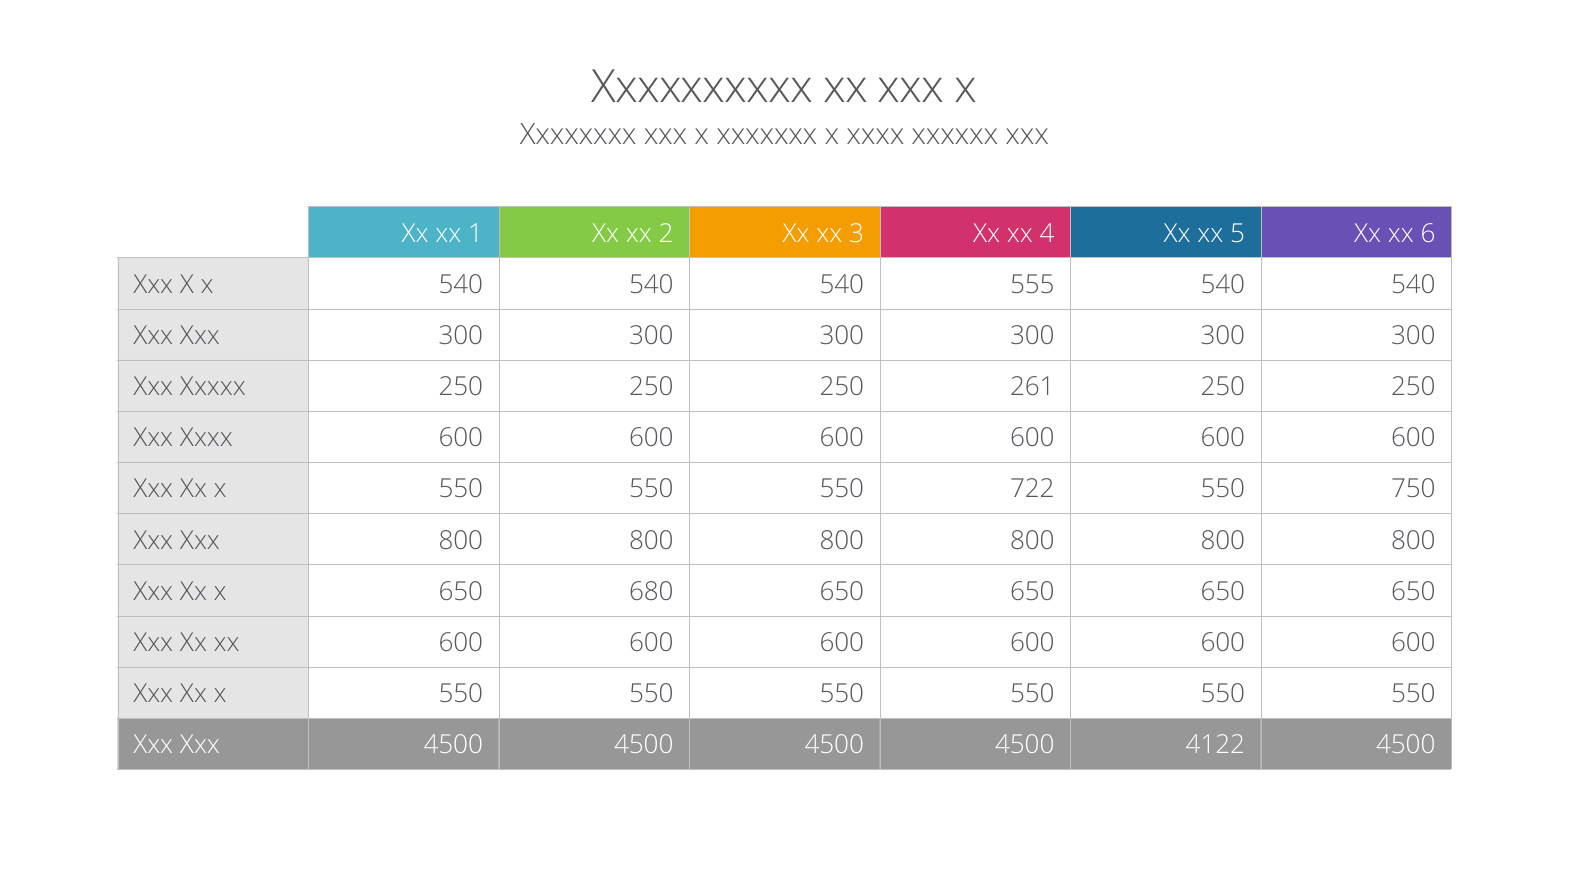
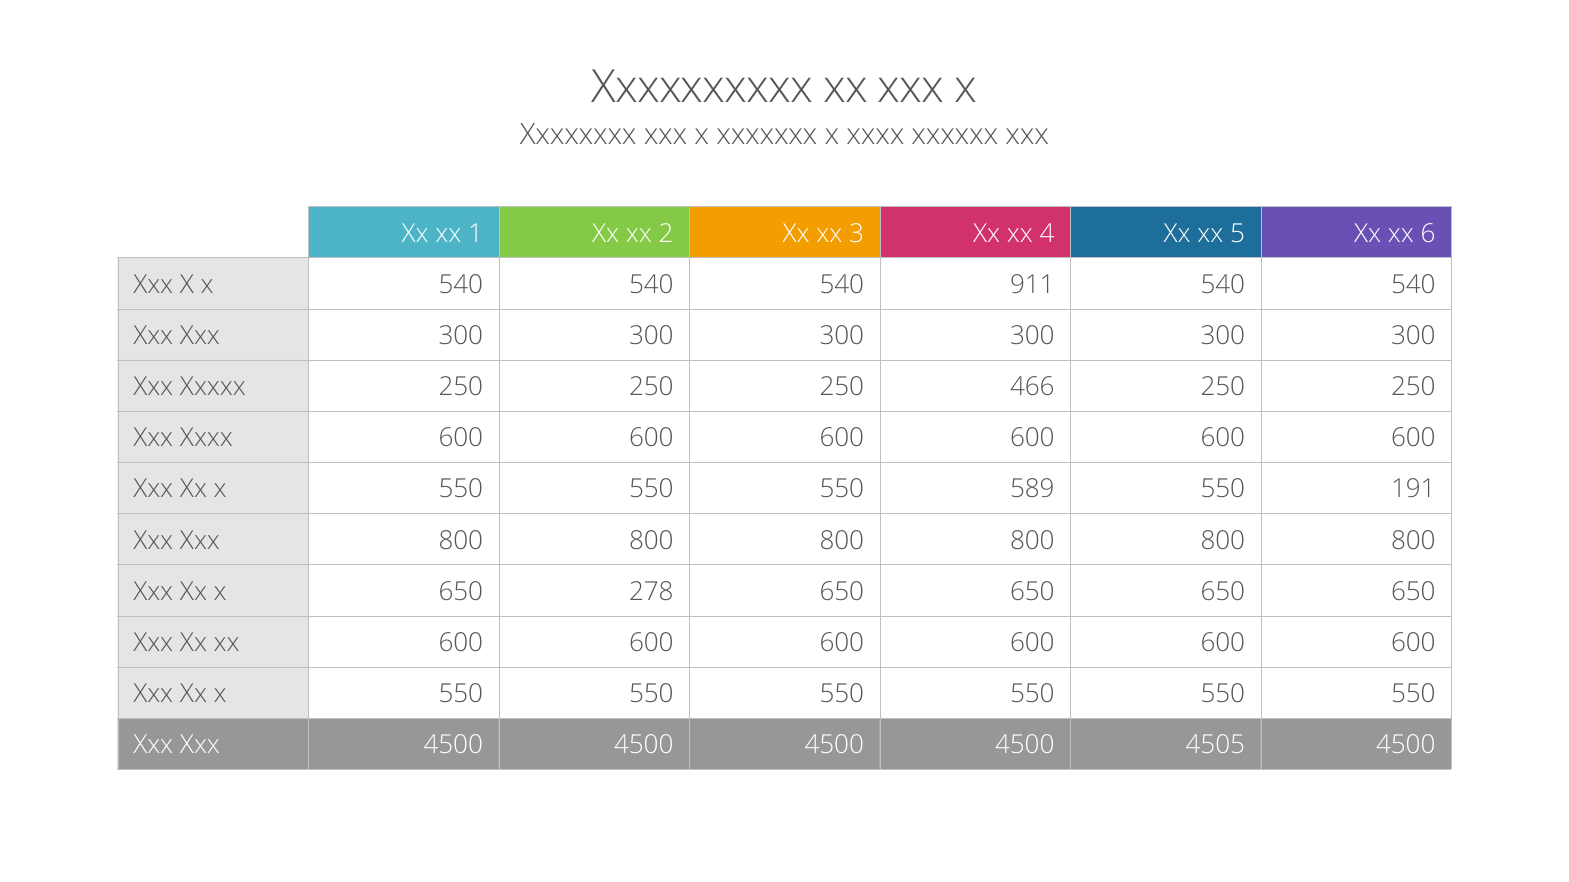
555: 555 -> 911
261: 261 -> 466
722: 722 -> 589
750: 750 -> 191
680: 680 -> 278
4122: 4122 -> 4505
